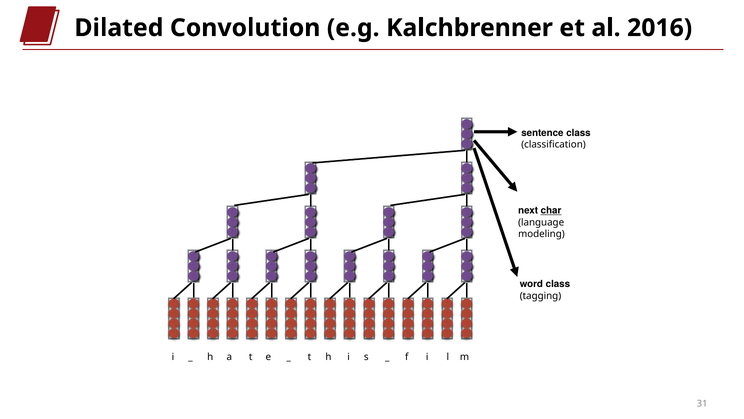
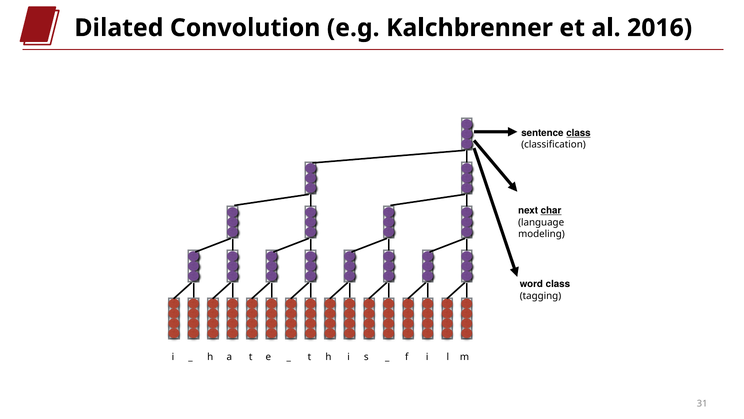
class at (578, 133) underline: none -> present
